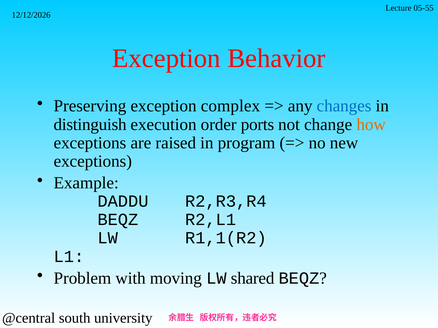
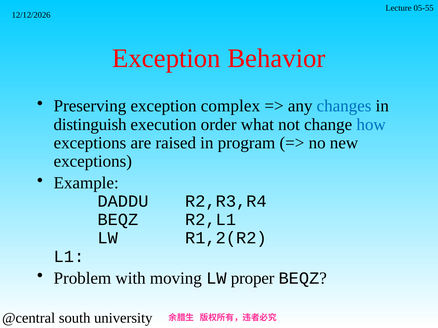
ports: ports -> what
how colour: orange -> blue
R1,1(R2: R1,1(R2 -> R1,2(R2
shared: shared -> proper
